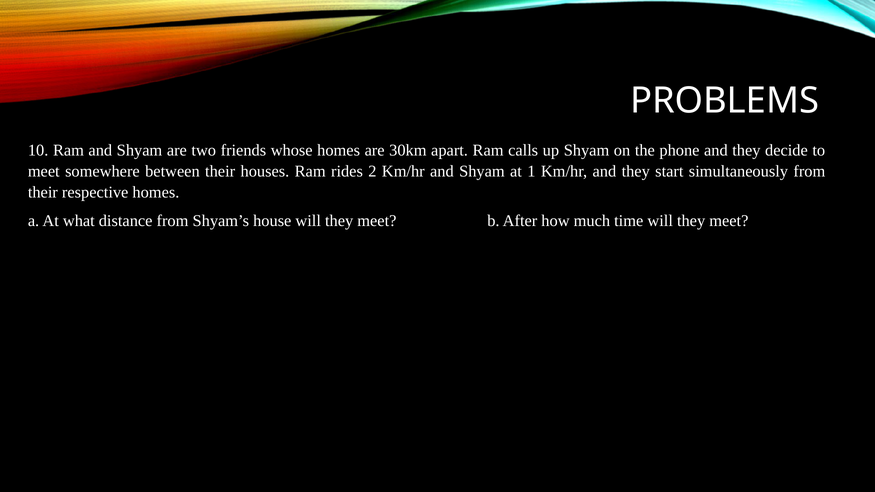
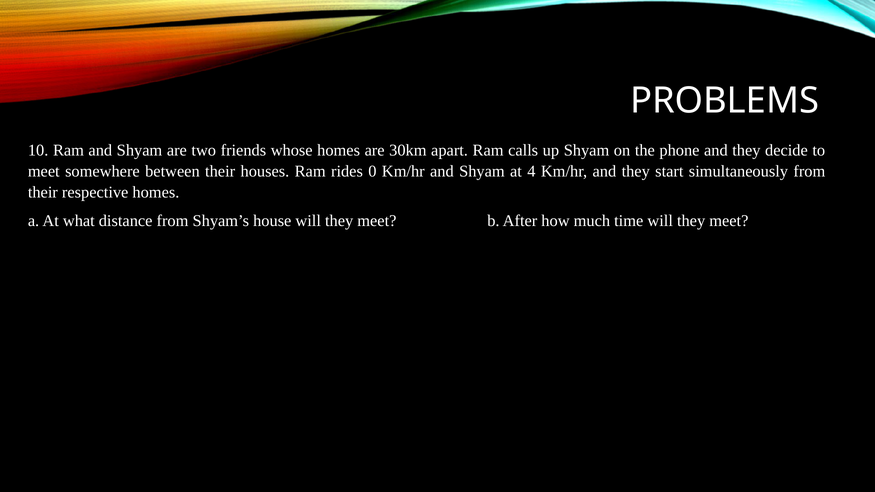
2: 2 -> 0
1: 1 -> 4
